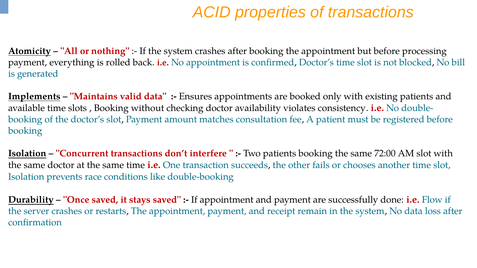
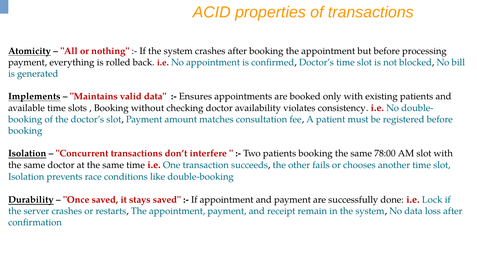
72:00: 72:00 -> 78:00
Flow: Flow -> Lock
